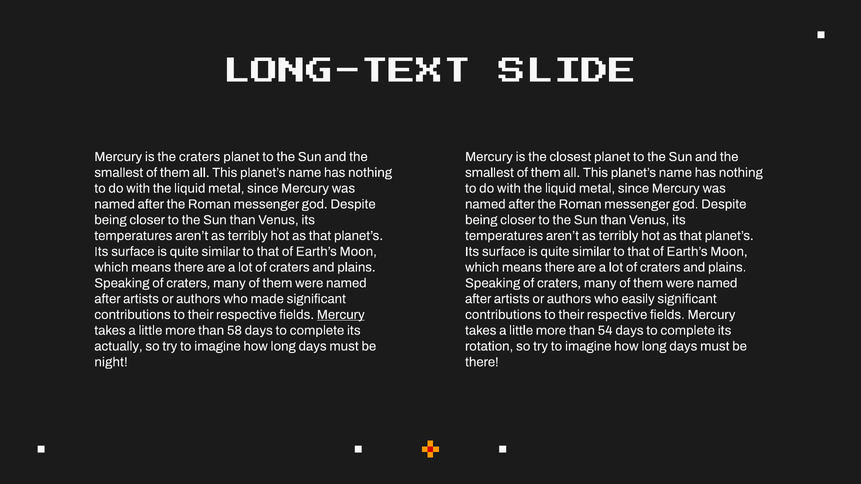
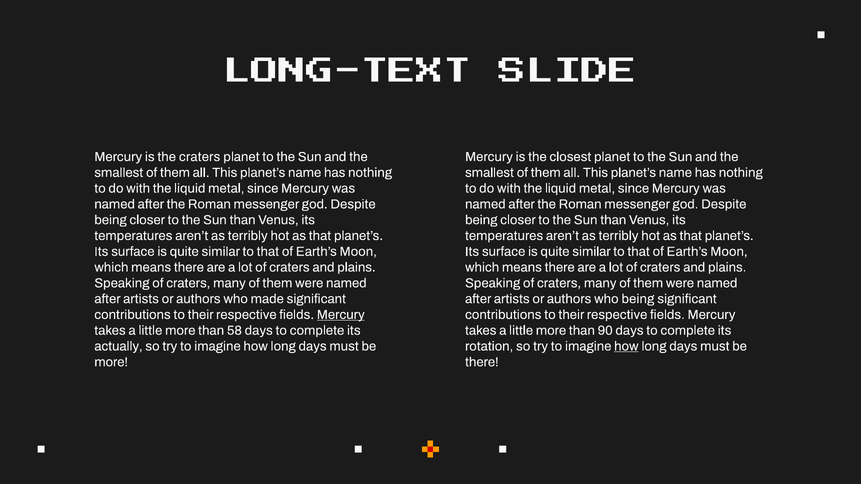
who easily: easily -> being
54: 54 -> 90
how at (626, 346) underline: none -> present
night at (111, 362): night -> more
